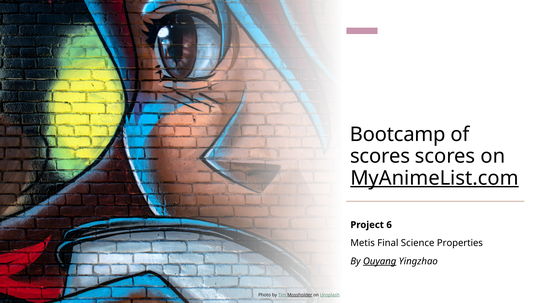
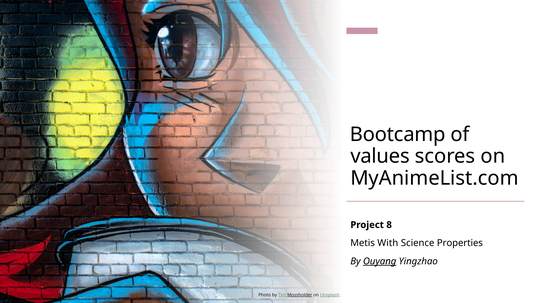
scores at (380, 156): scores -> values
MyAnimeList.com underline: present -> none
6: 6 -> 8
Final: Final -> With
